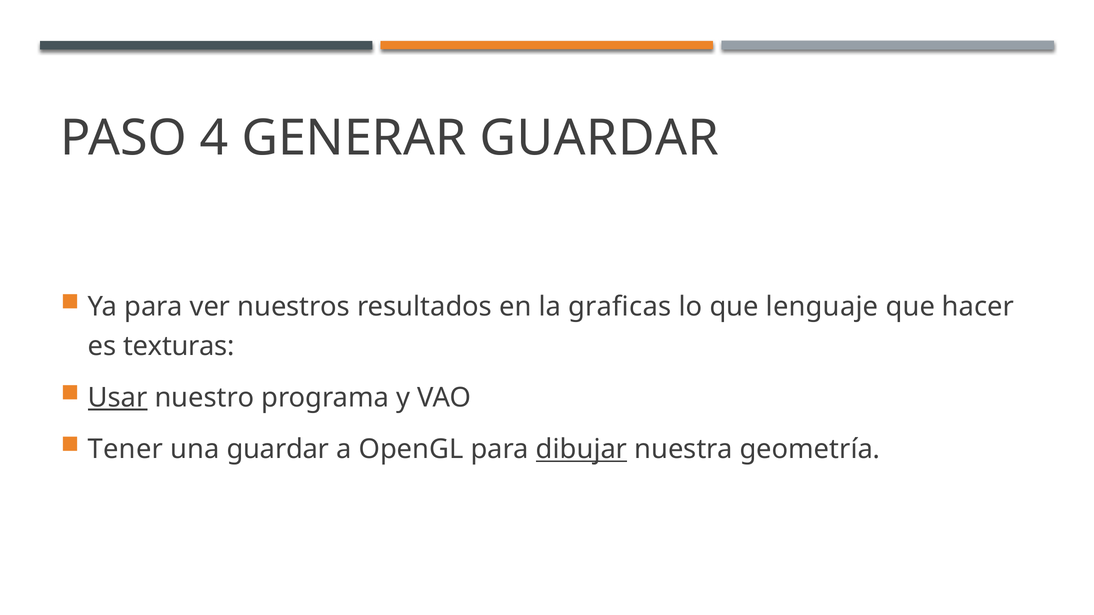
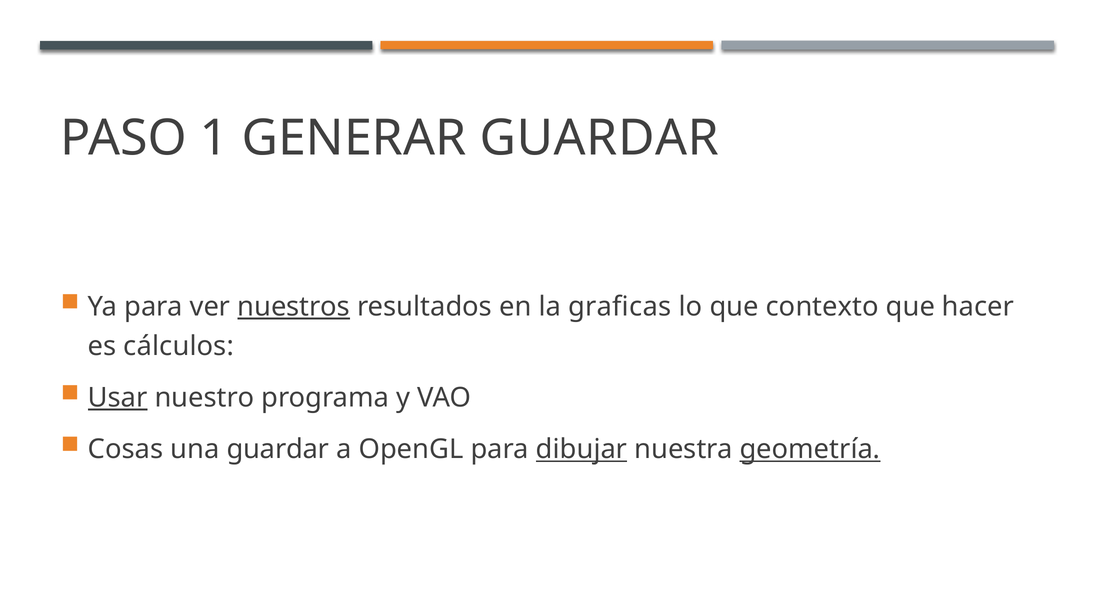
4: 4 -> 1
nuestros underline: none -> present
lenguaje: lenguaje -> contexto
texturas: texturas -> cálculos
Tener: Tener -> Cosas
geometría underline: none -> present
